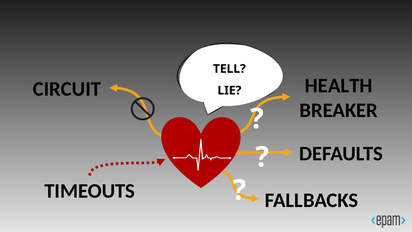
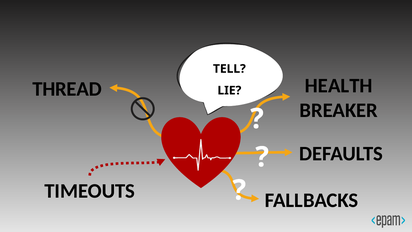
CIRCUIT: CIRCUIT -> THREAD
